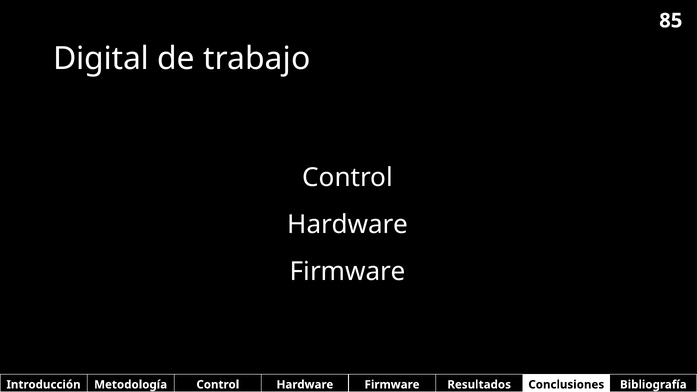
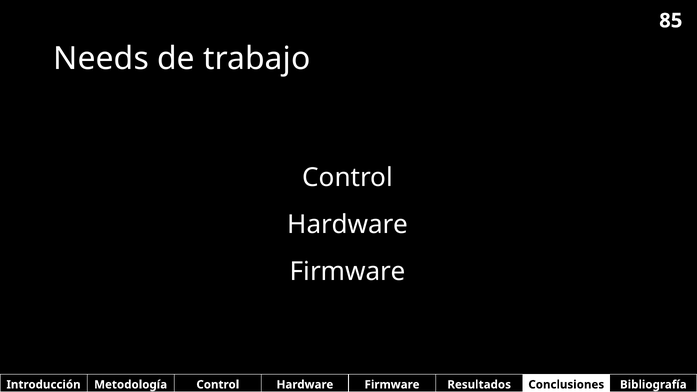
Digital: Digital -> Needs
